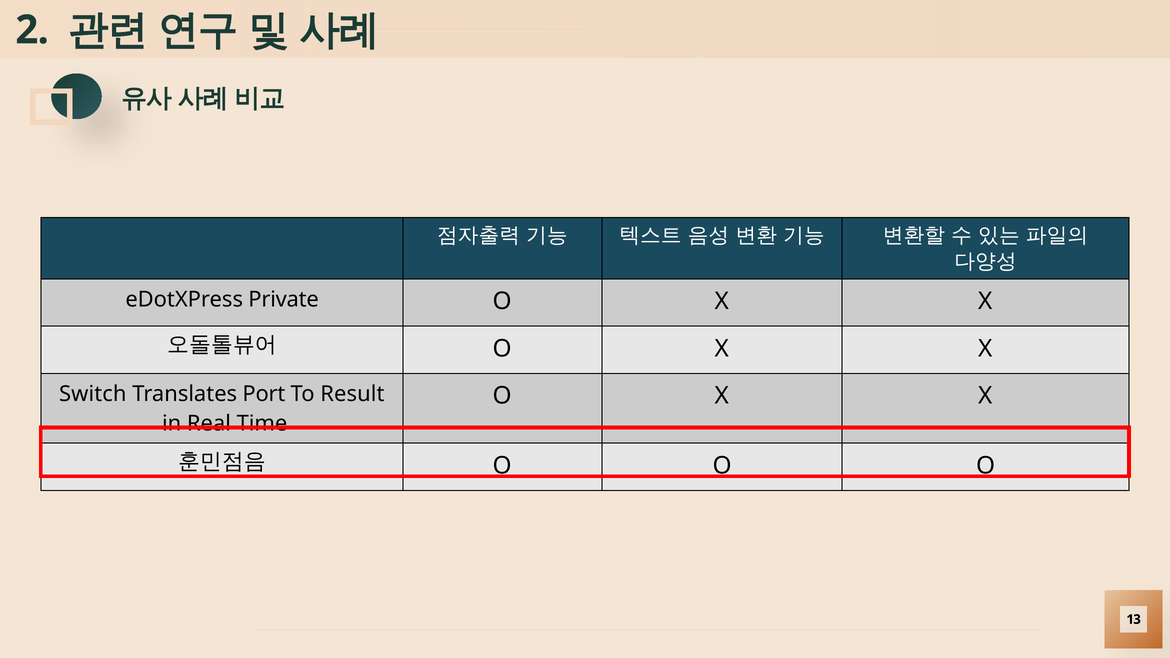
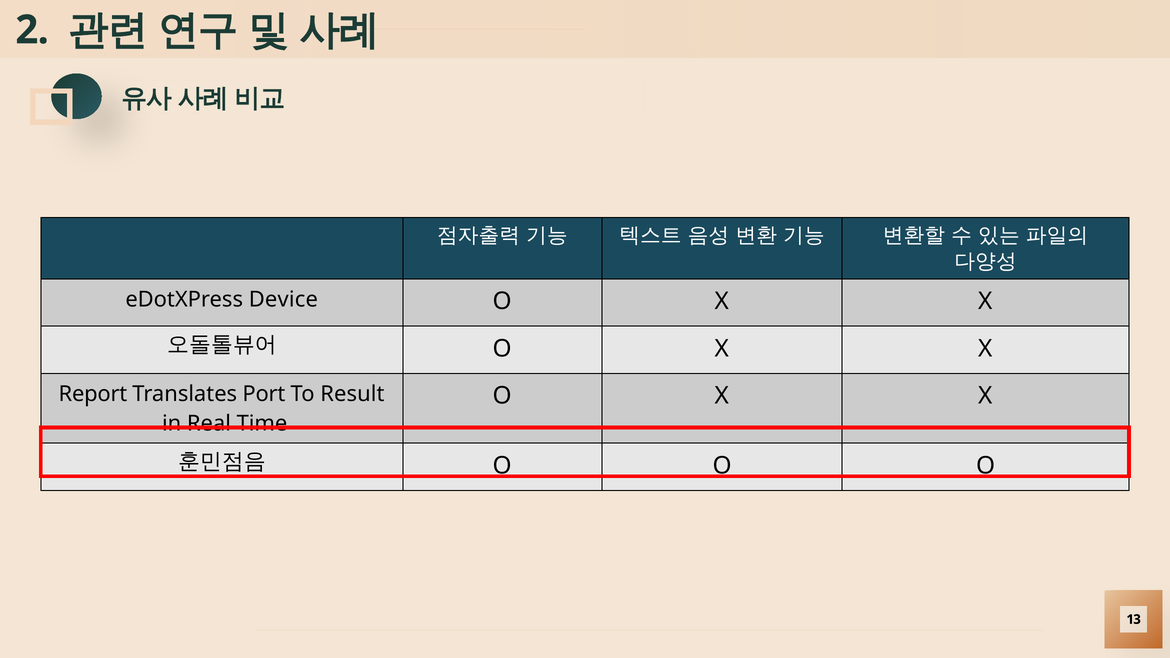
Private: Private -> Device
Switch: Switch -> Report
